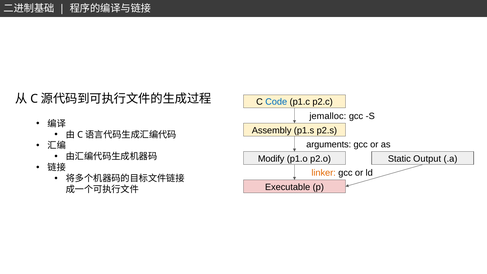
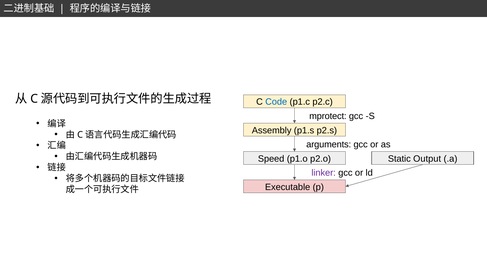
jemalloc: jemalloc -> mprotect
Modify: Modify -> Speed
linker colour: orange -> purple
